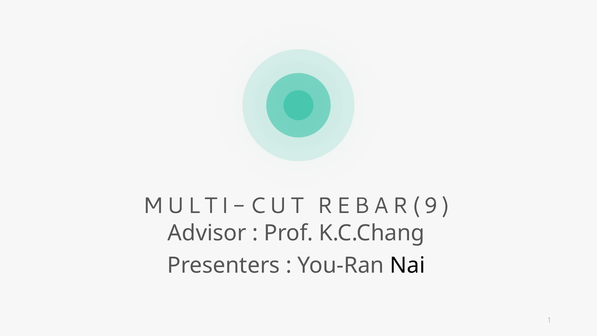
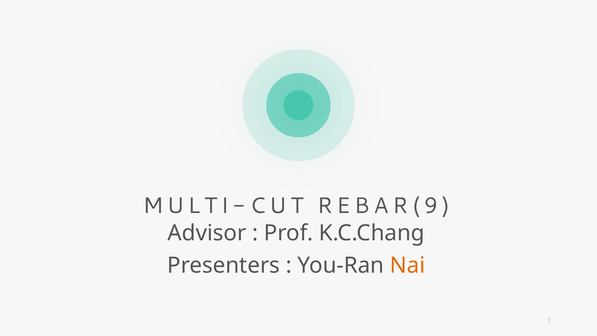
Nai colour: black -> orange
